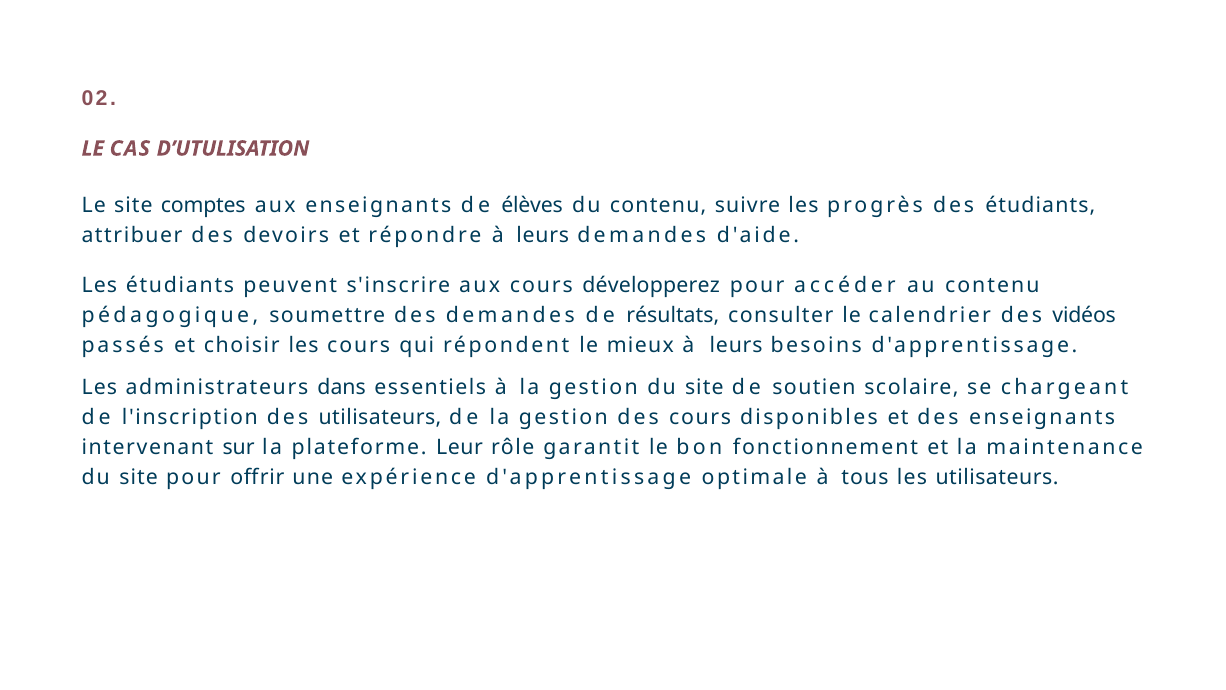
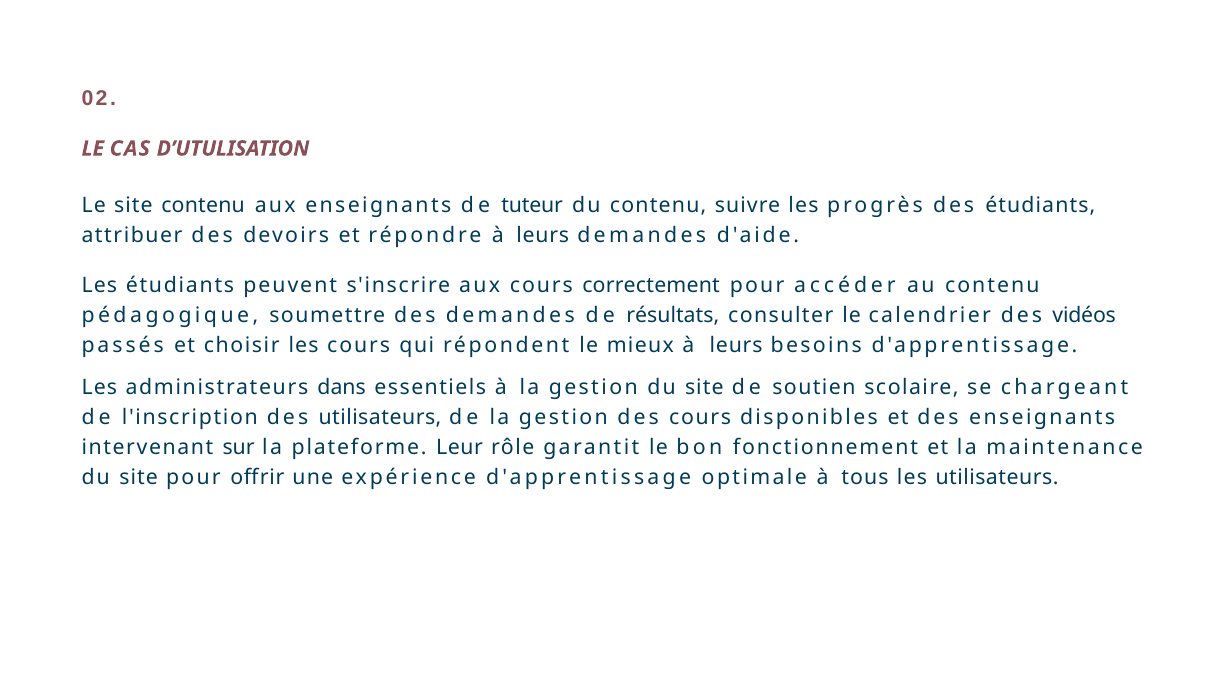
site comptes: comptes -> contenu
élèves: élèves -> tuteur
développerez: développerez -> correctement
